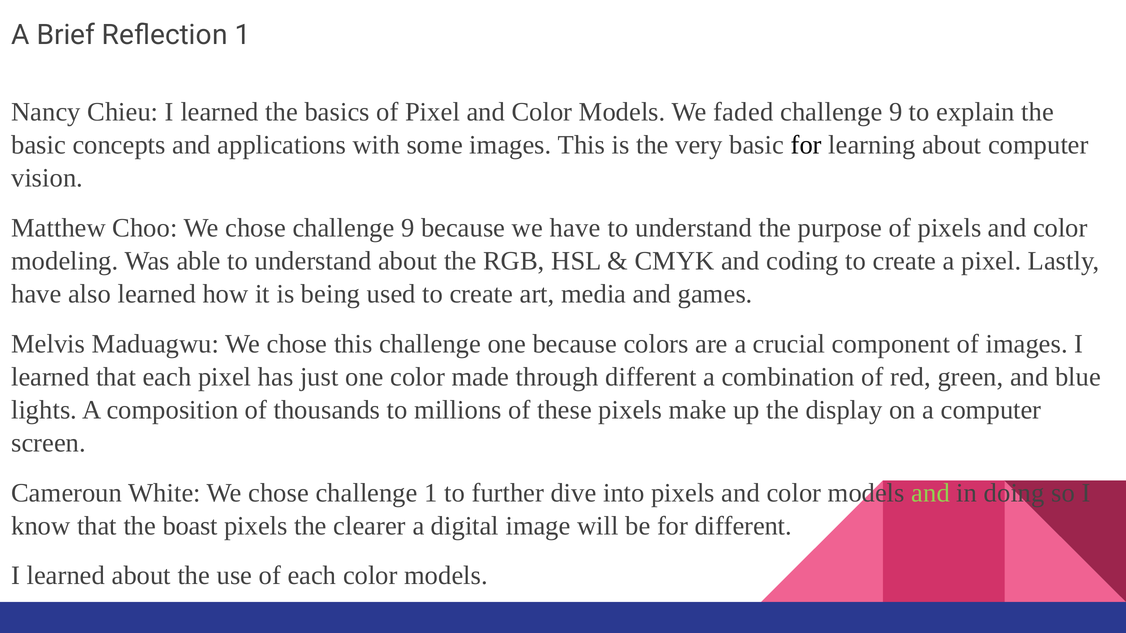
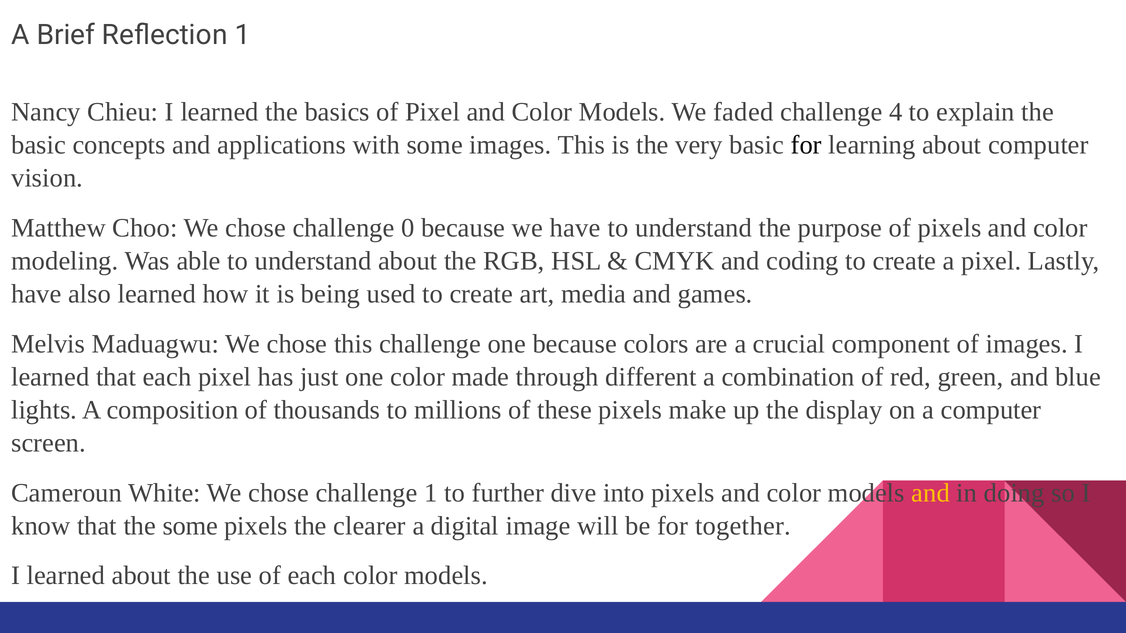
9 at (896, 112): 9 -> 4
chose challenge 9: 9 -> 0
and at (931, 493) colour: light green -> yellow
the boast: boast -> some
for different: different -> together
